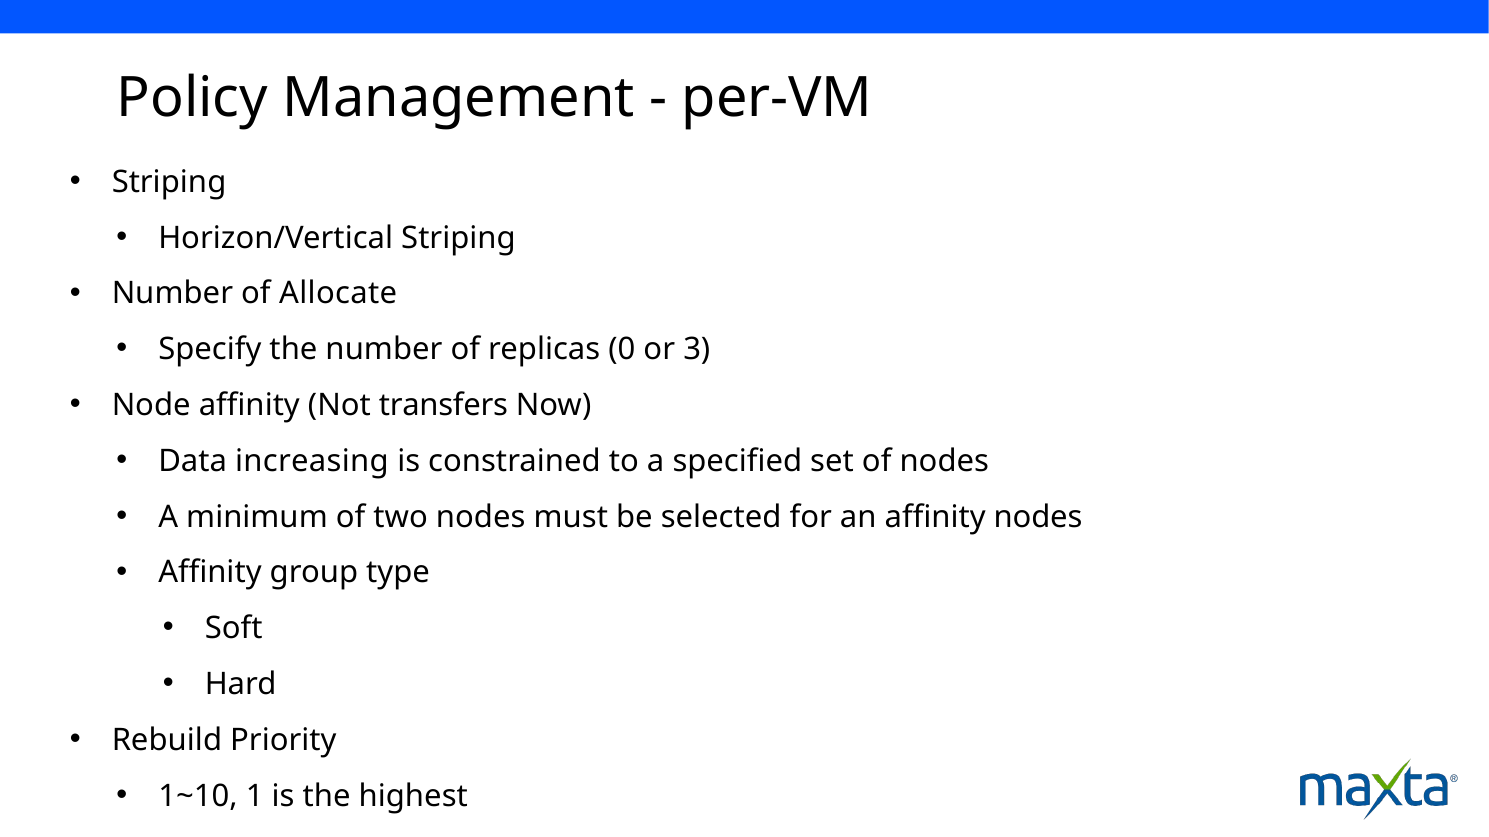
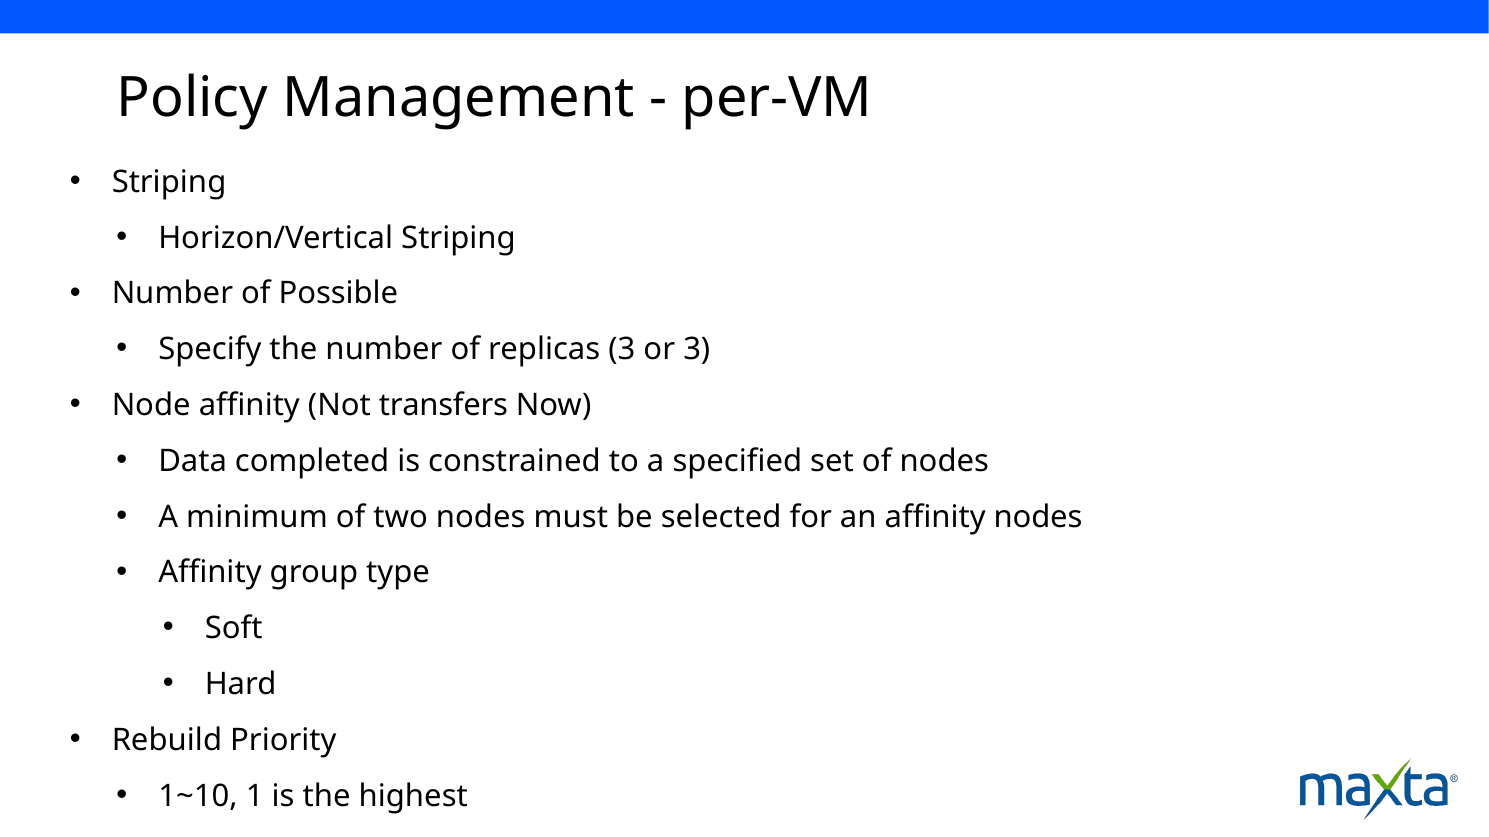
Allocate: Allocate -> Possible
replicas 0: 0 -> 3
increasing: increasing -> completed
